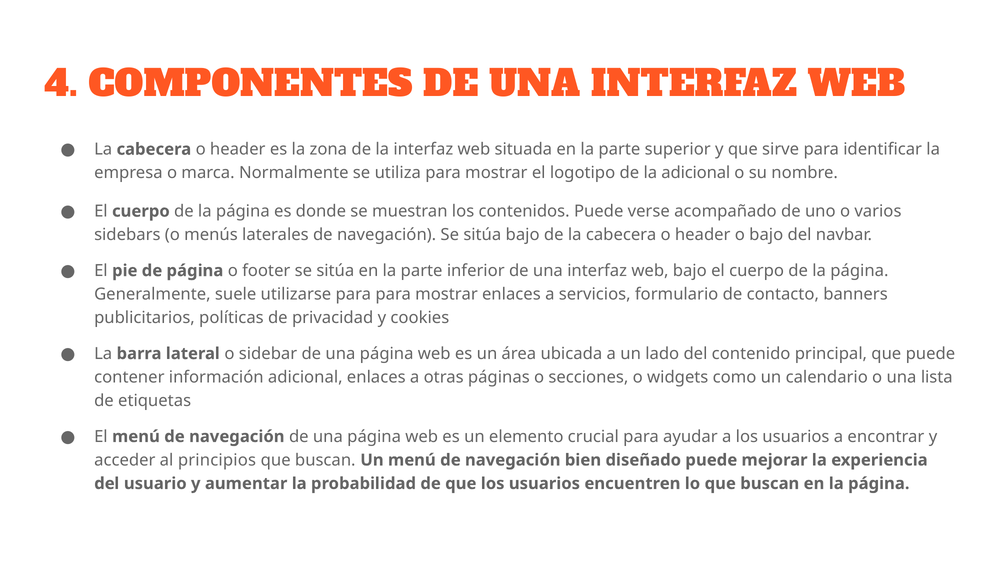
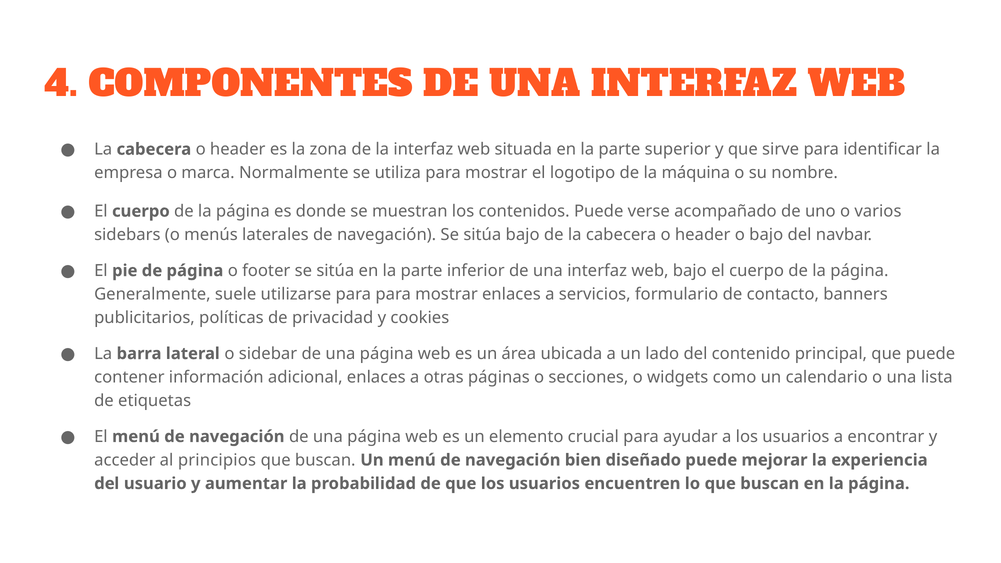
la adicional: adicional -> máquina
